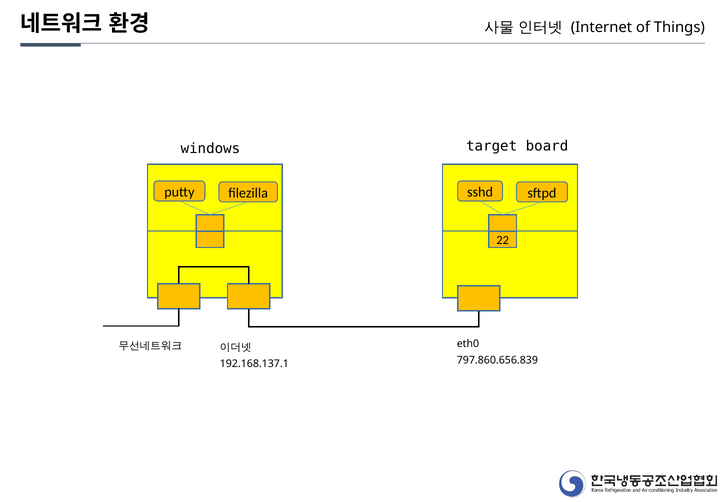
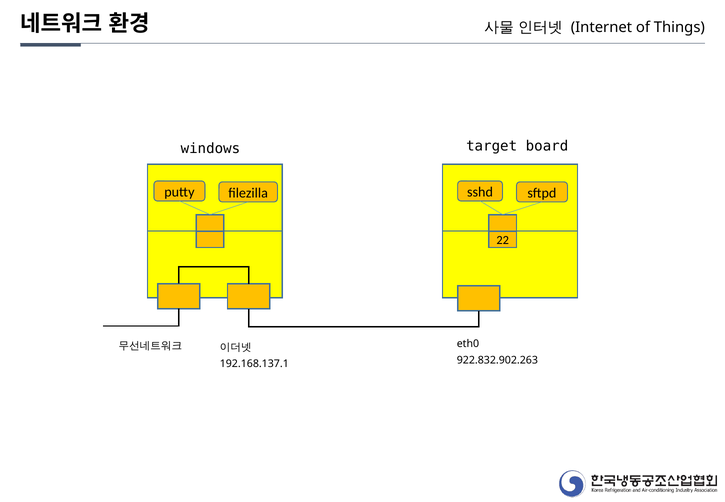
797.860.656.839: 797.860.656.839 -> 922.832.902.263
